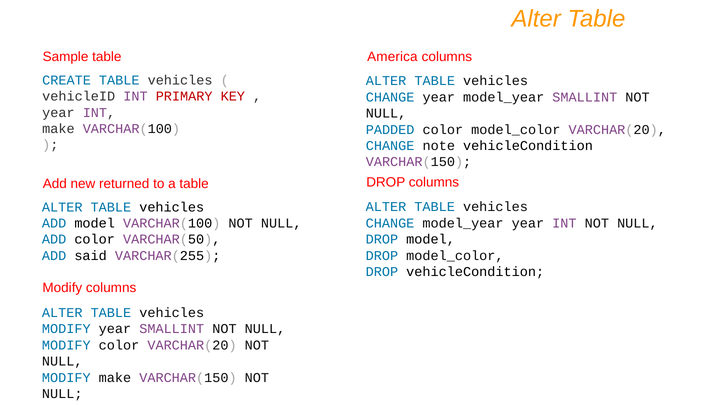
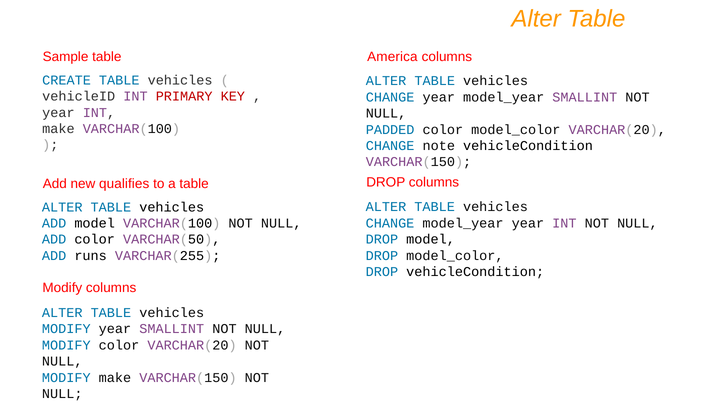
returned: returned -> qualifies
said: said -> runs
